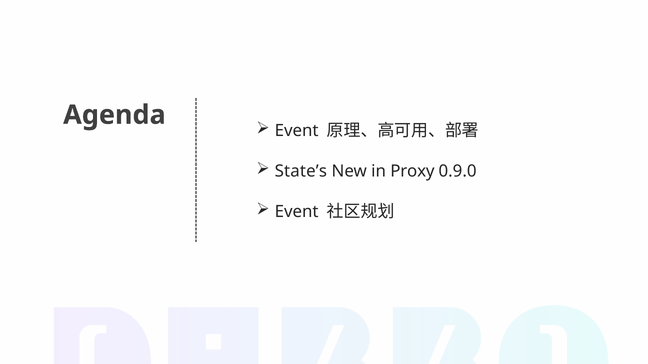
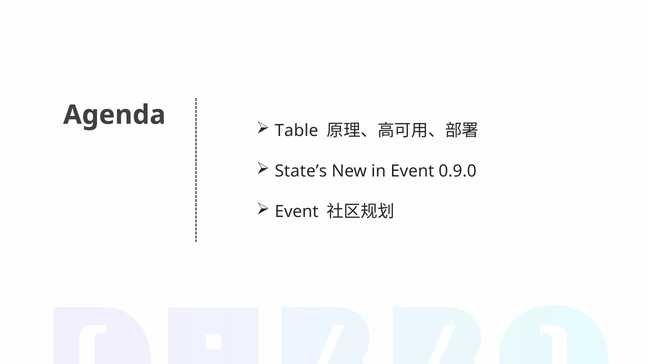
Event at (297, 131): Event -> Table
in Proxy: Proxy -> Event
